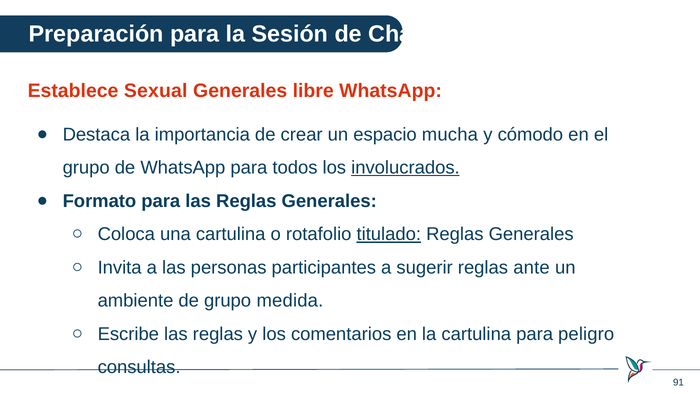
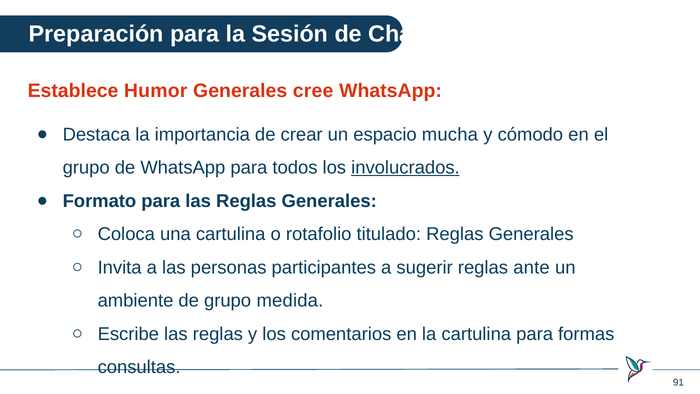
Sexual: Sexual -> Humor
libre: libre -> cree
titulado underline: present -> none
peligro: peligro -> formas
